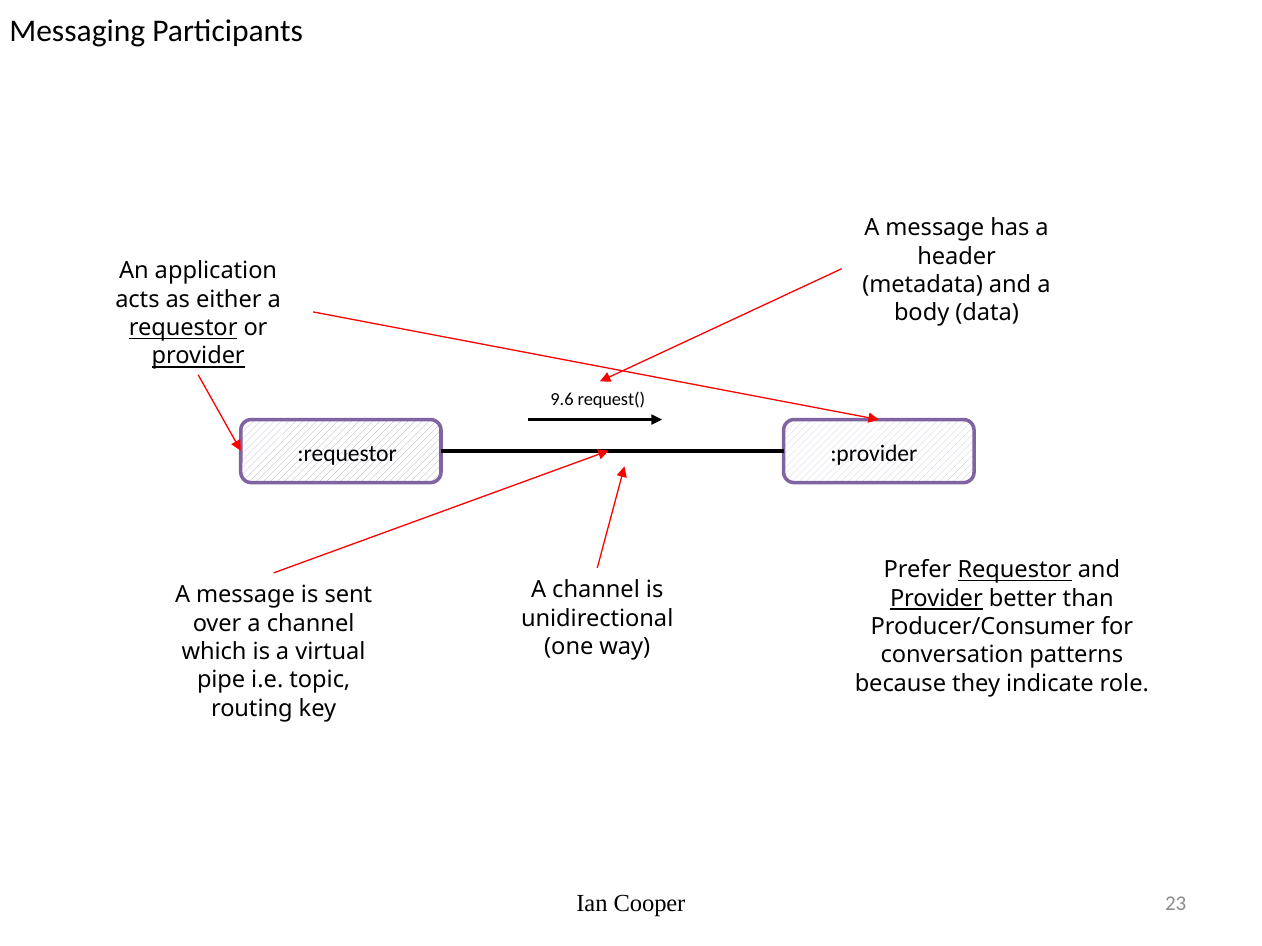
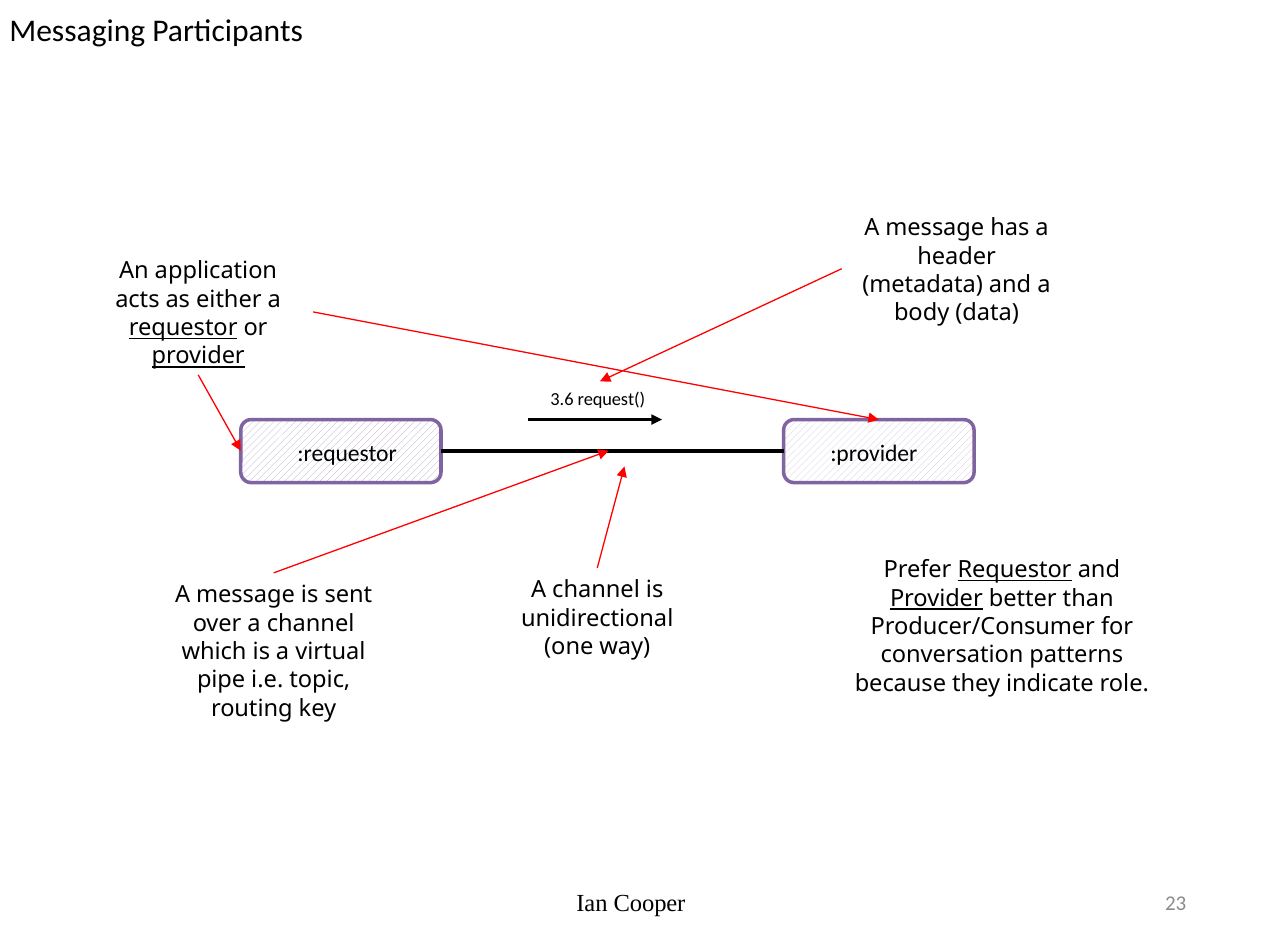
9.6: 9.6 -> 3.6
